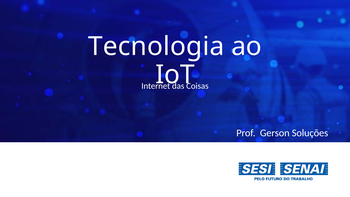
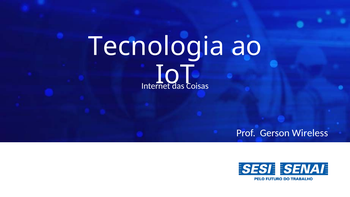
Soluções: Soluções -> Wireless
